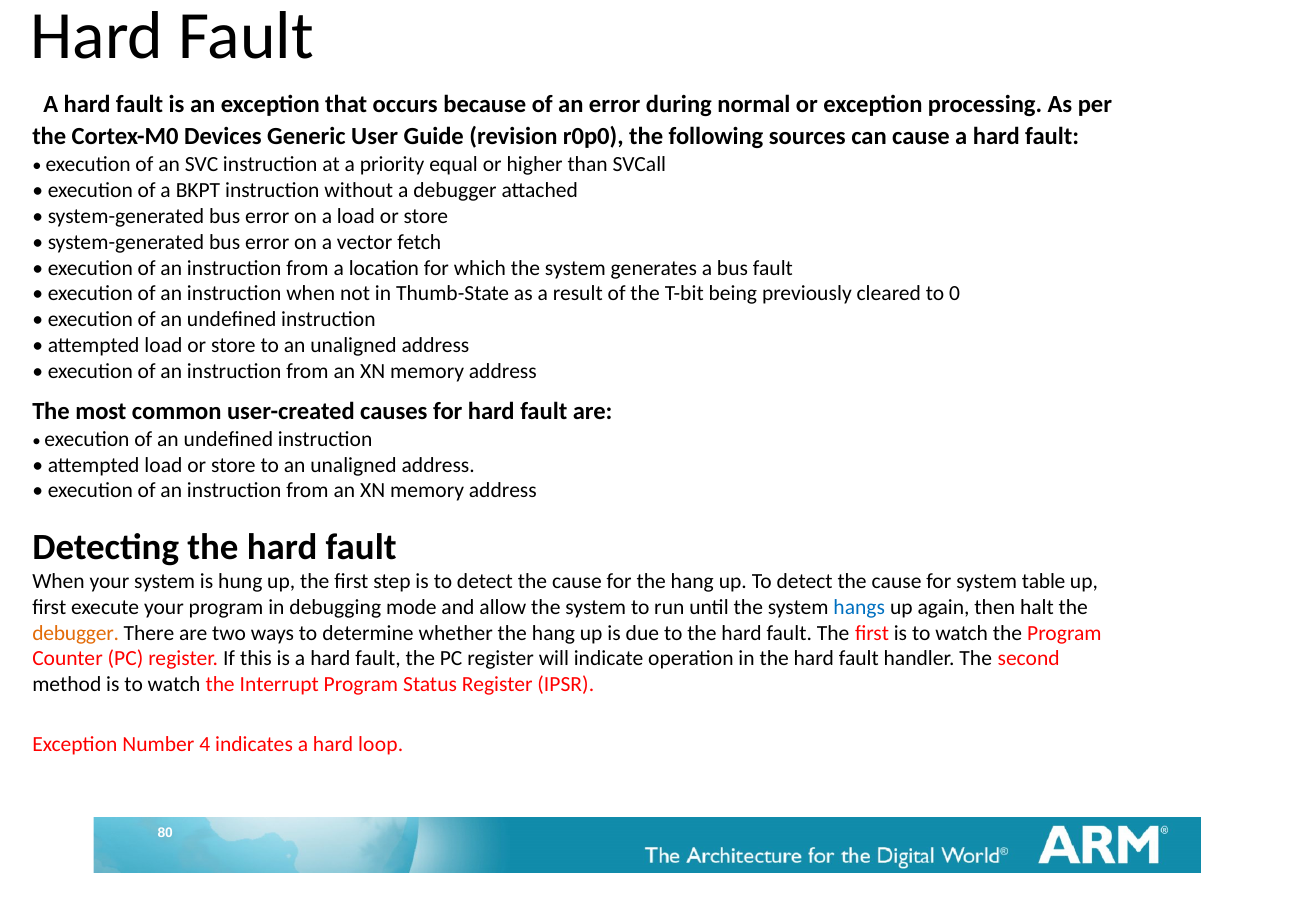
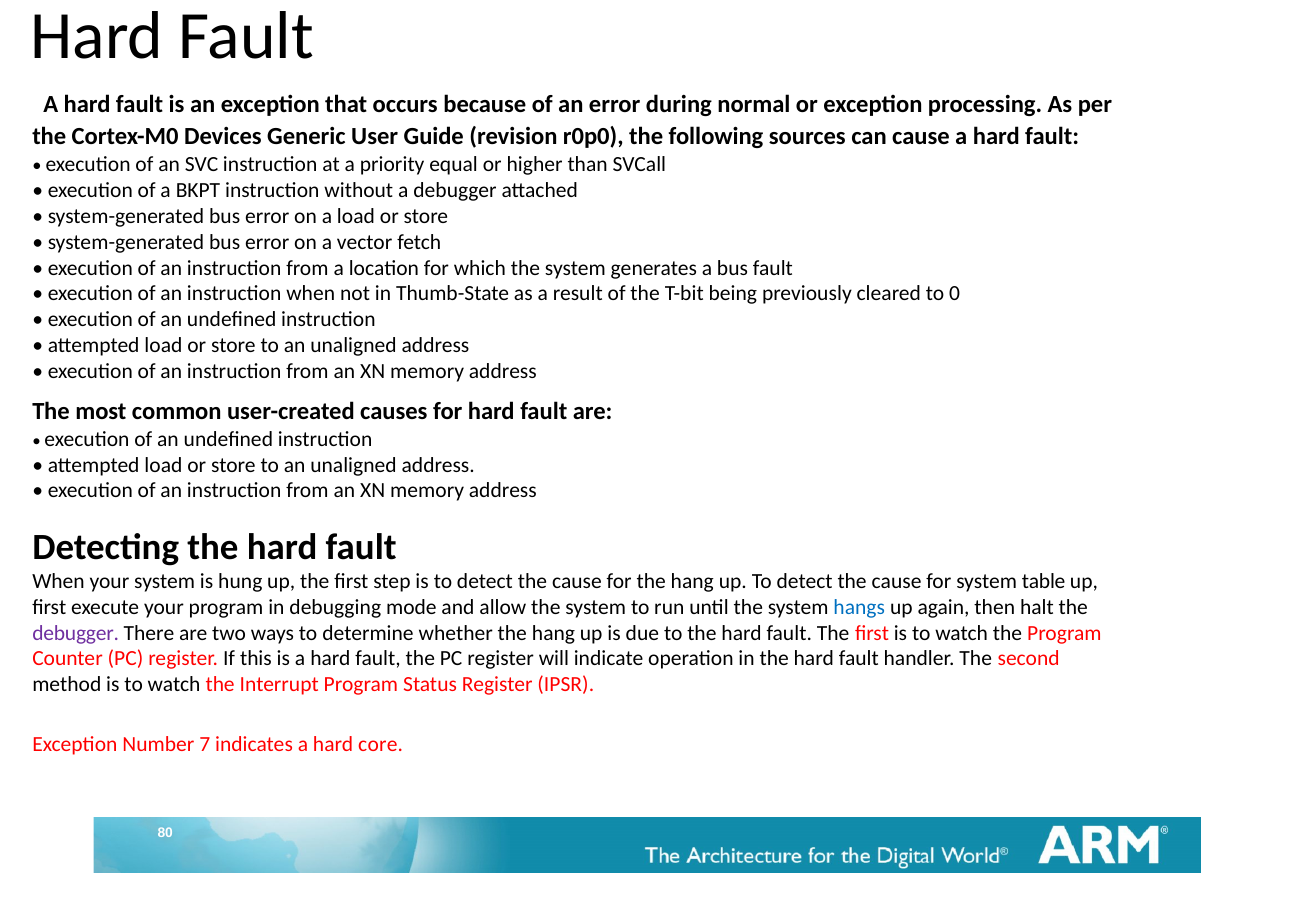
debugger at (76, 633) colour: orange -> purple
4: 4 -> 7
loop: loop -> core
